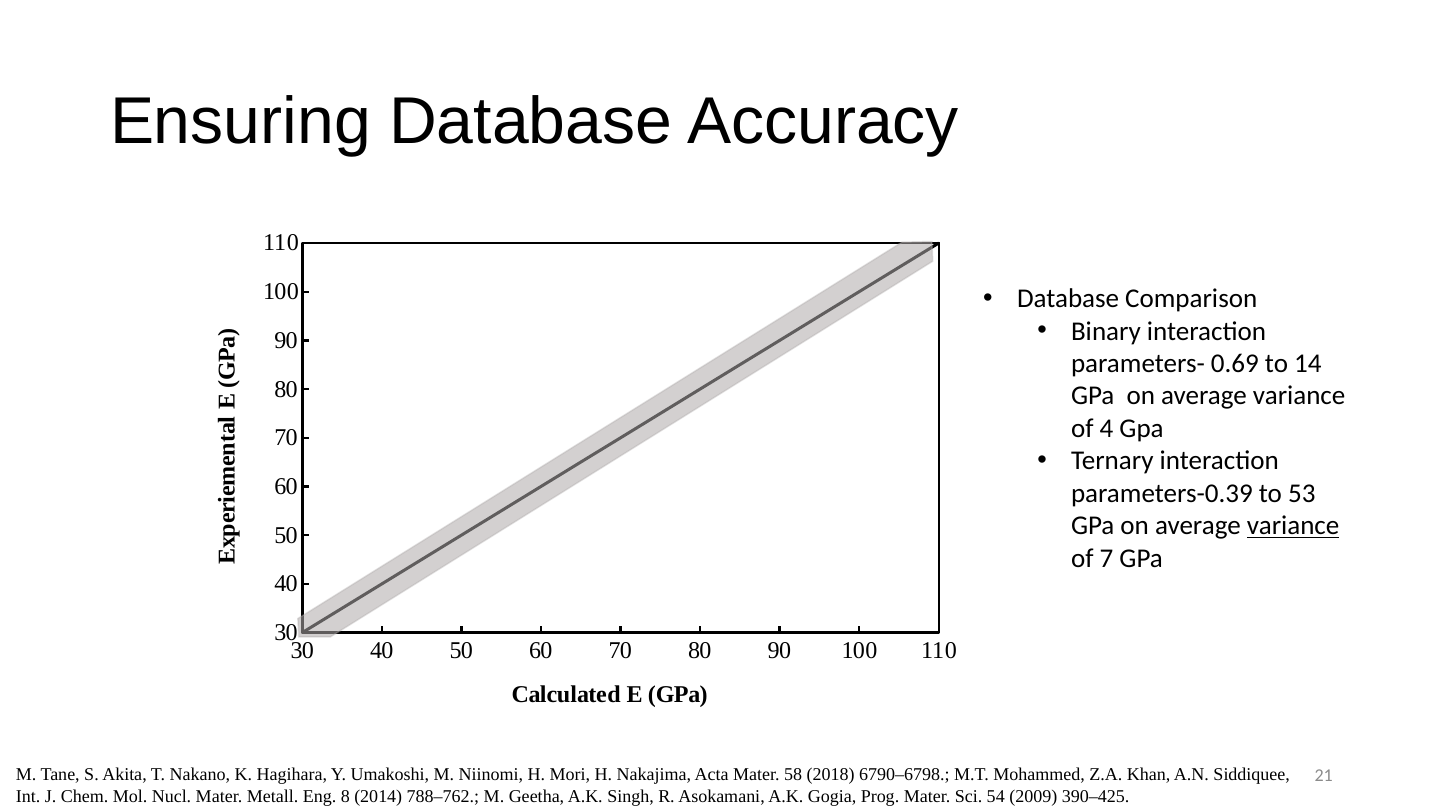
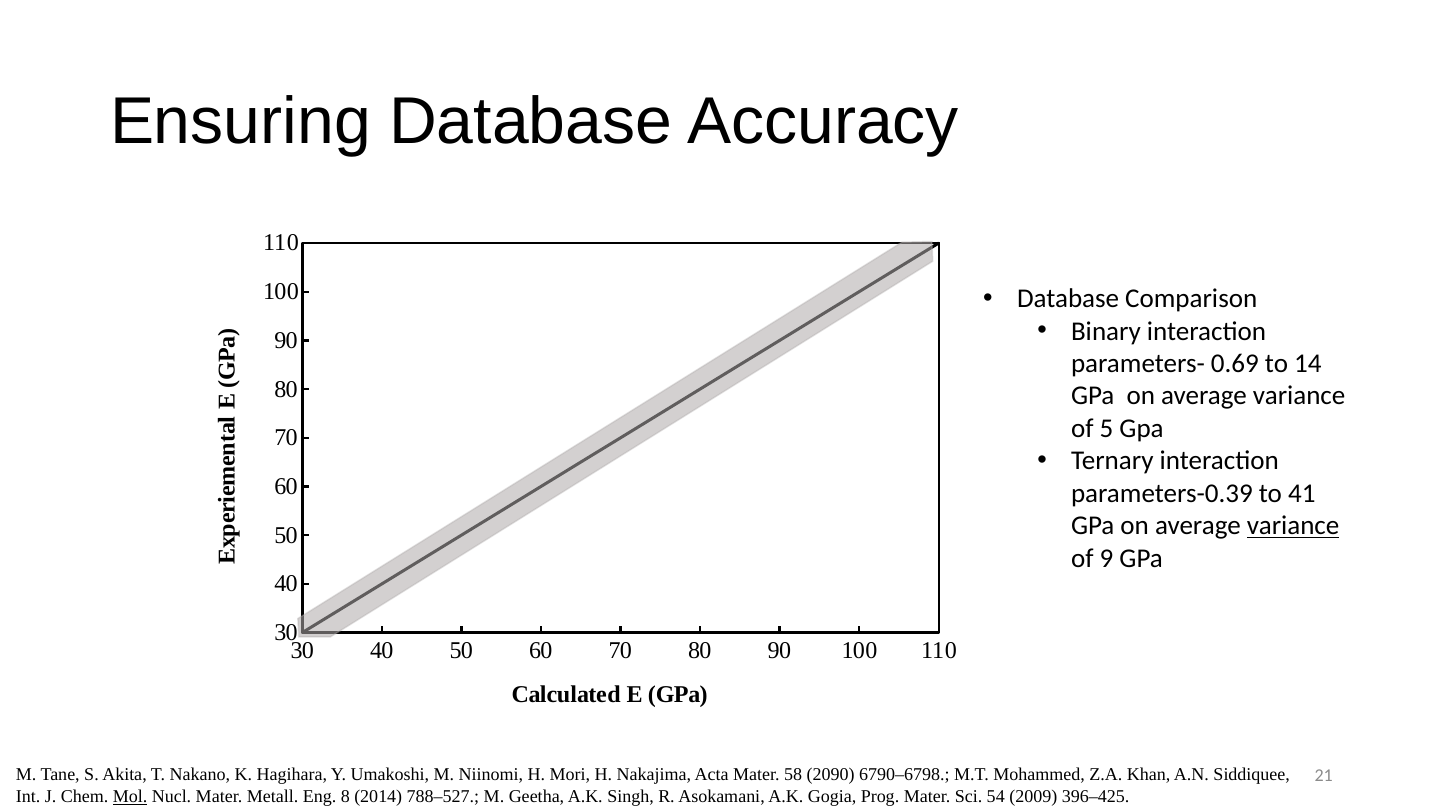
4: 4 -> 5
53: 53 -> 41
7: 7 -> 9
2018: 2018 -> 2090
Mol underline: none -> present
788–762: 788–762 -> 788–527
390–425: 390–425 -> 396–425
